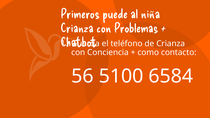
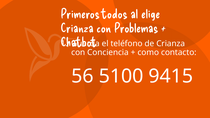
puede: puede -> todos
niña: niña -> elige
6584: 6584 -> 9415
